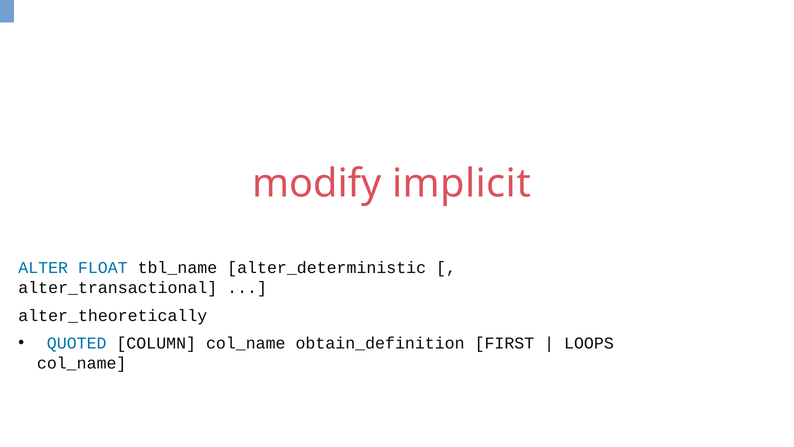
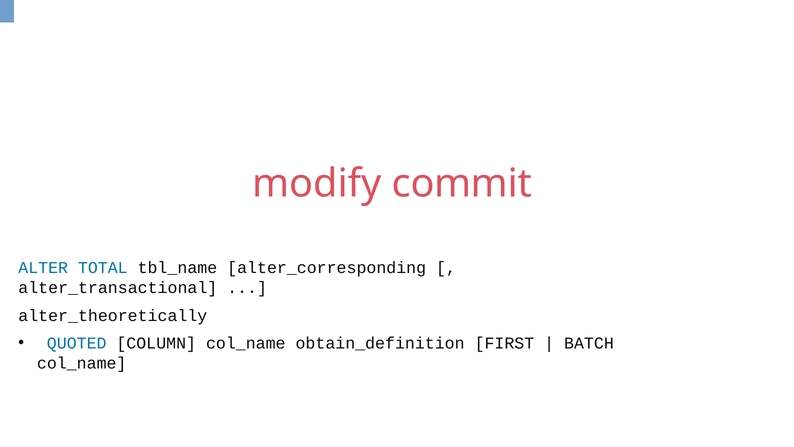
implicit: implicit -> commit
FLOAT: FLOAT -> TOTAL
alter_deterministic: alter_deterministic -> alter_corresponding
LOOPS: LOOPS -> BATCH
